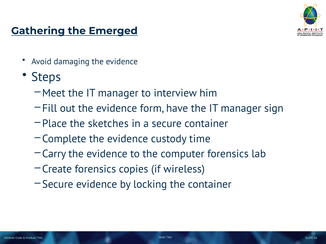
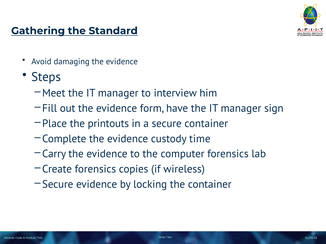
Emerged: Emerged -> Standard
sketches: sketches -> printouts
